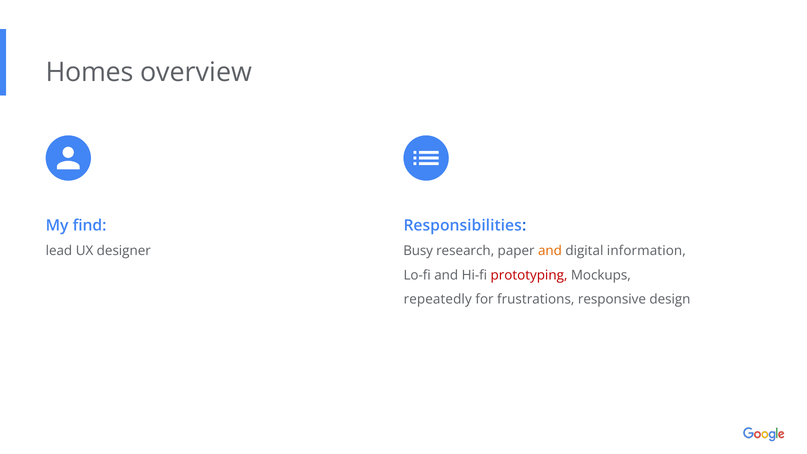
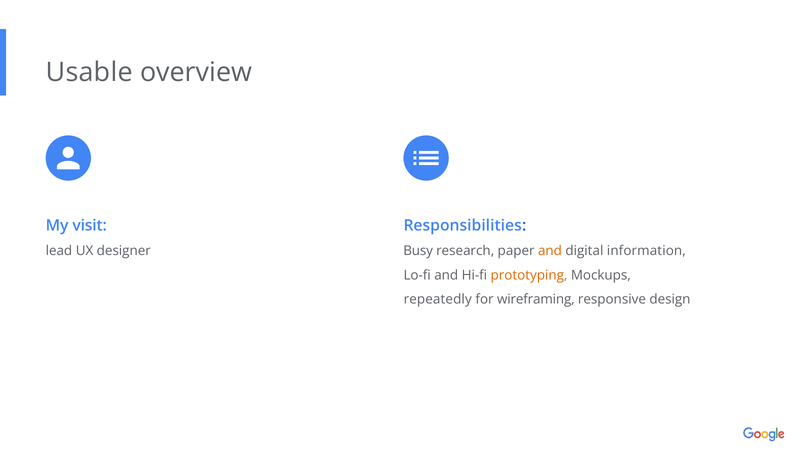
Homes: Homes -> Usable
find: find -> visit
prototyping colour: red -> orange
frustrations: frustrations -> wireframing
